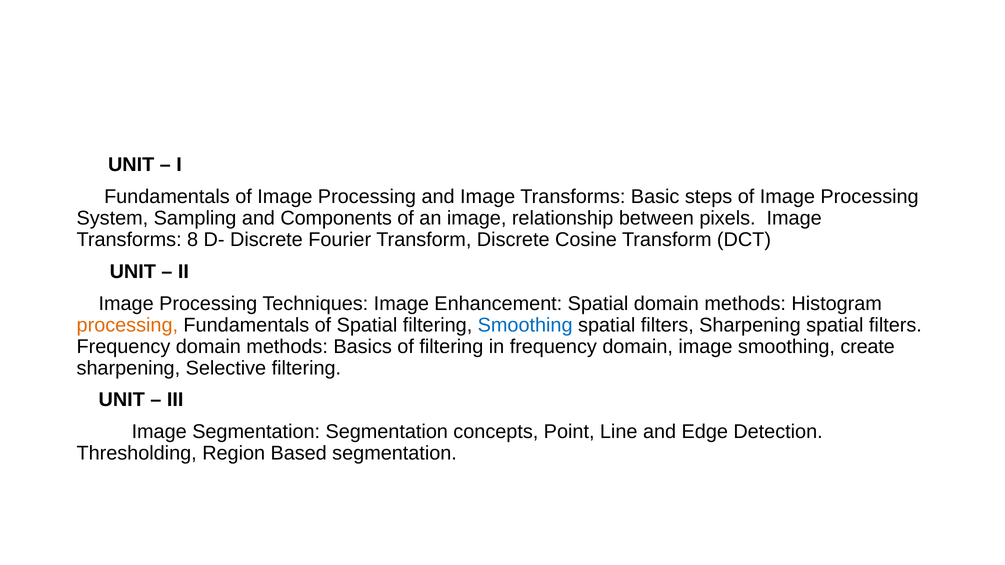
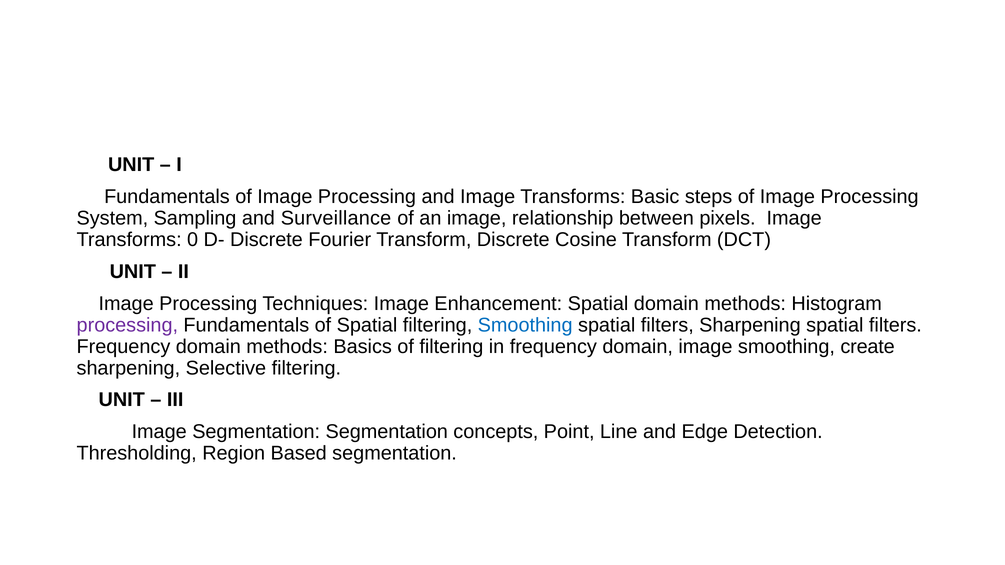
Components: Components -> Surveillance
8: 8 -> 0
processing at (127, 325) colour: orange -> purple
